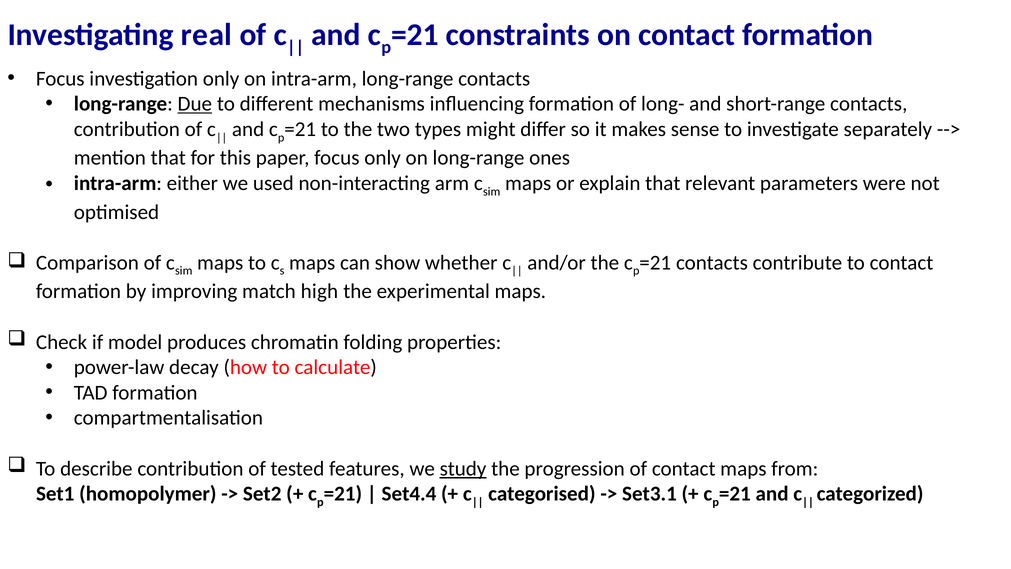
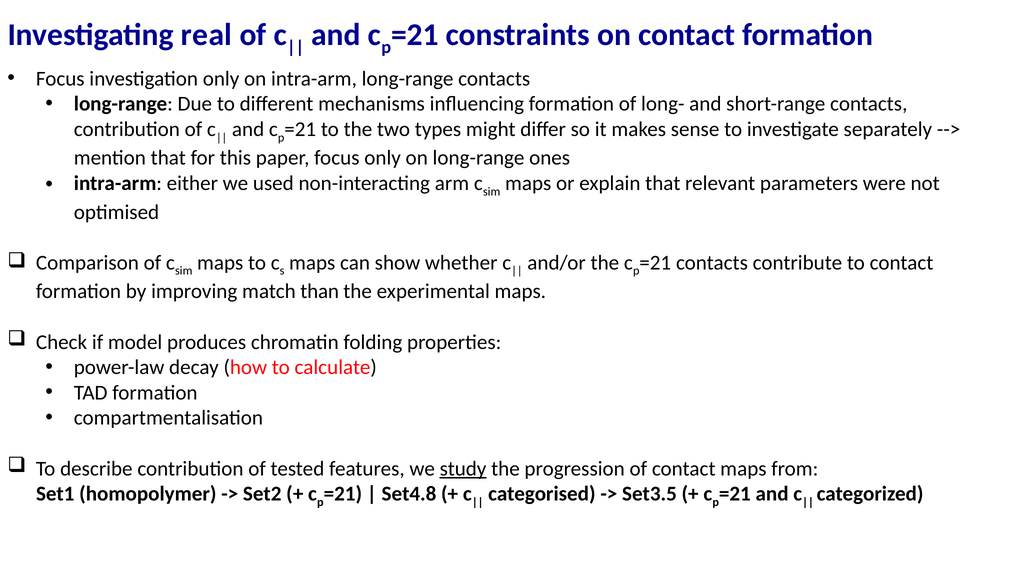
Due underline: present -> none
high: high -> than
Set4.4: Set4.4 -> Set4.8
Set3.1: Set3.1 -> Set3.5
